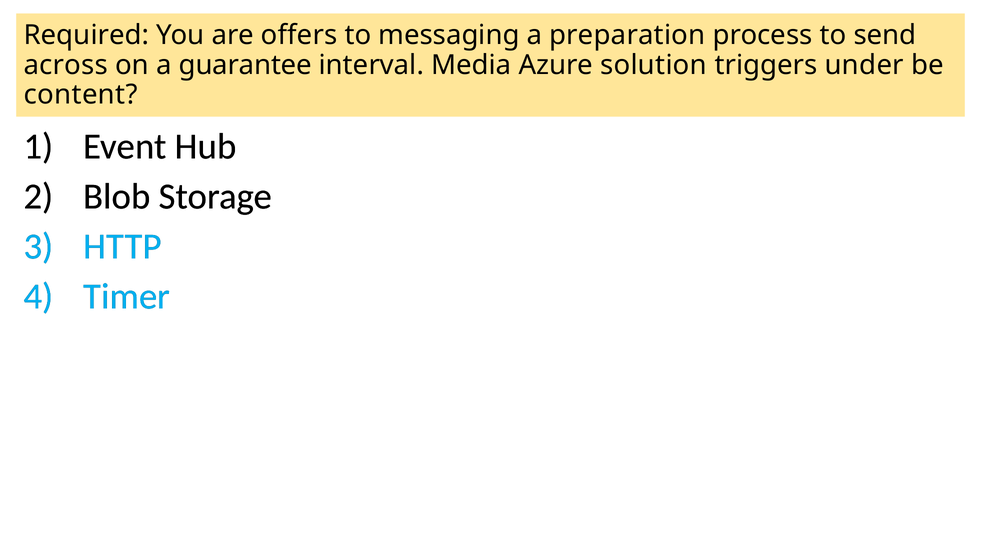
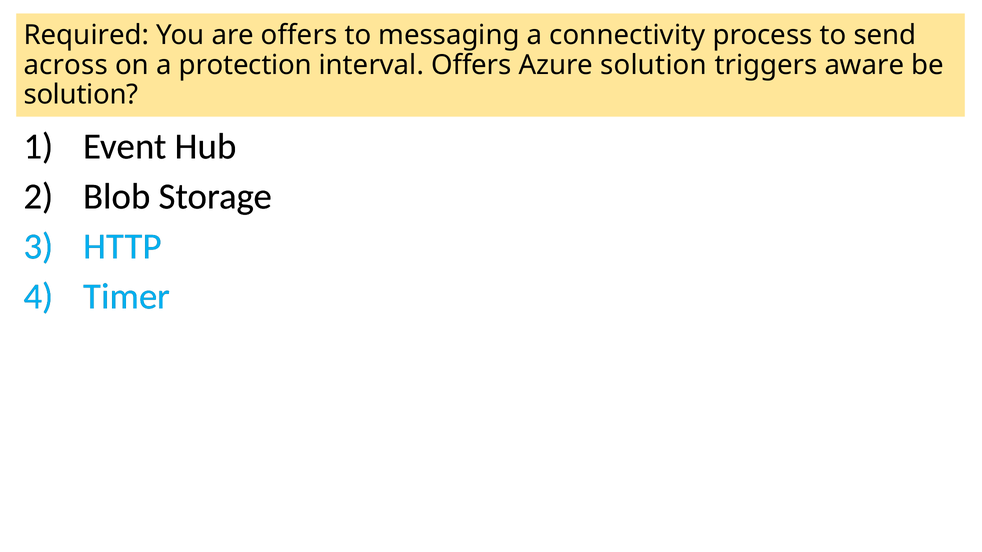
preparation: preparation -> connectivity
guarantee: guarantee -> protection
interval Media: Media -> Offers
under: under -> aware
content at (81, 95): content -> solution
